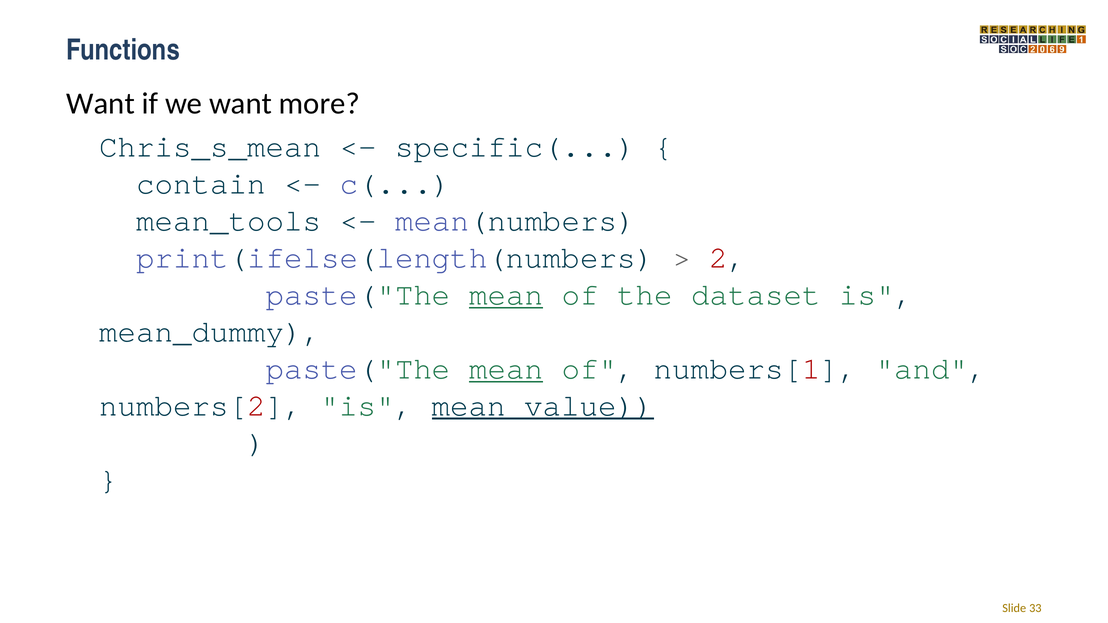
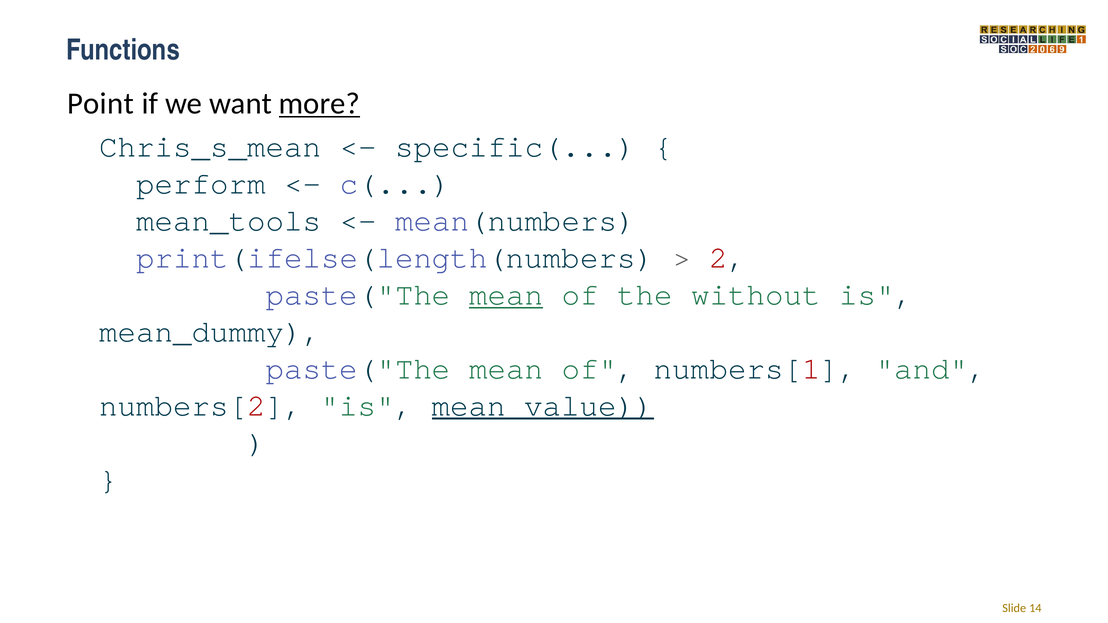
Want at (101, 104): Want -> Point
more underline: none -> present
contain: contain -> perform
dataset: dataset -> without
mean at (506, 369) underline: present -> none
33: 33 -> 14
